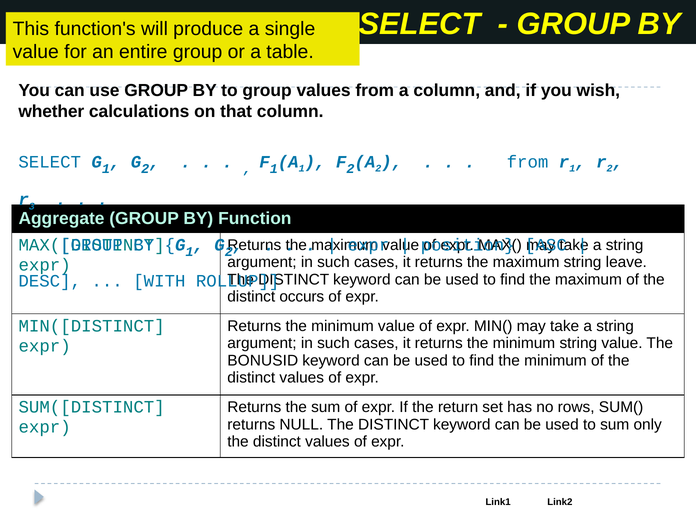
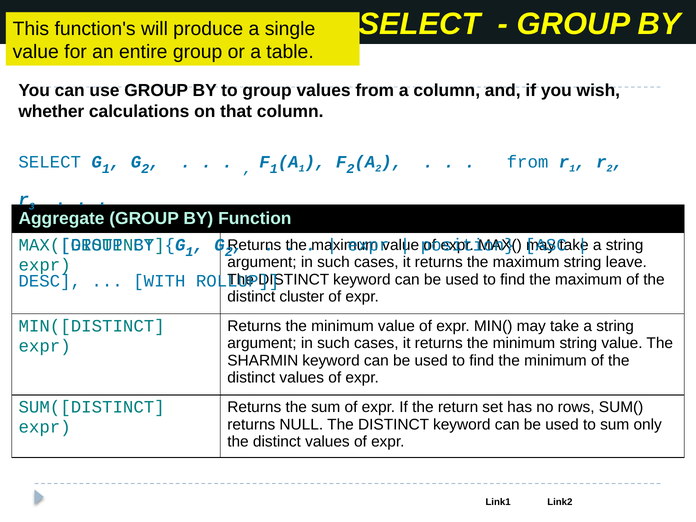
occurs: occurs -> cluster
BONUSID: BONUSID -> SHARMIN
